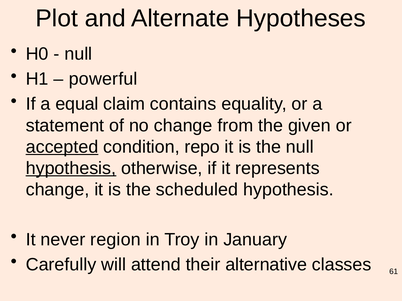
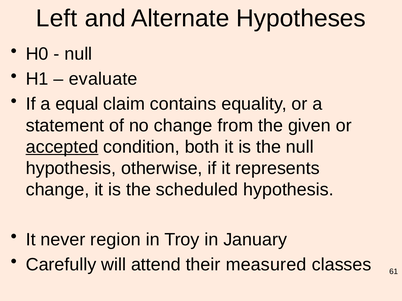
Plot: Plot -> Left
powerful: powerful -> evaluate
repo: repo -> both
hypothesis at (71, 169) underline: present -> none
alternative: alternative -> measured
